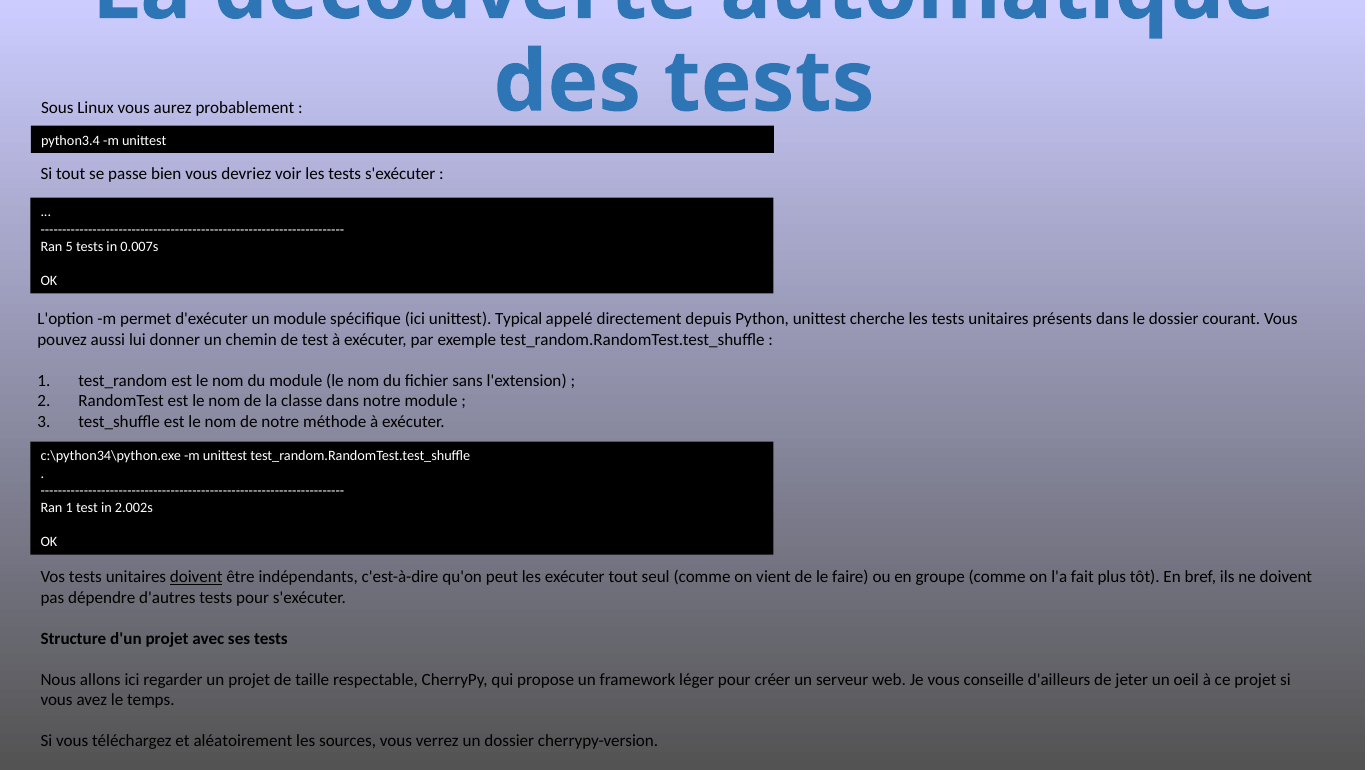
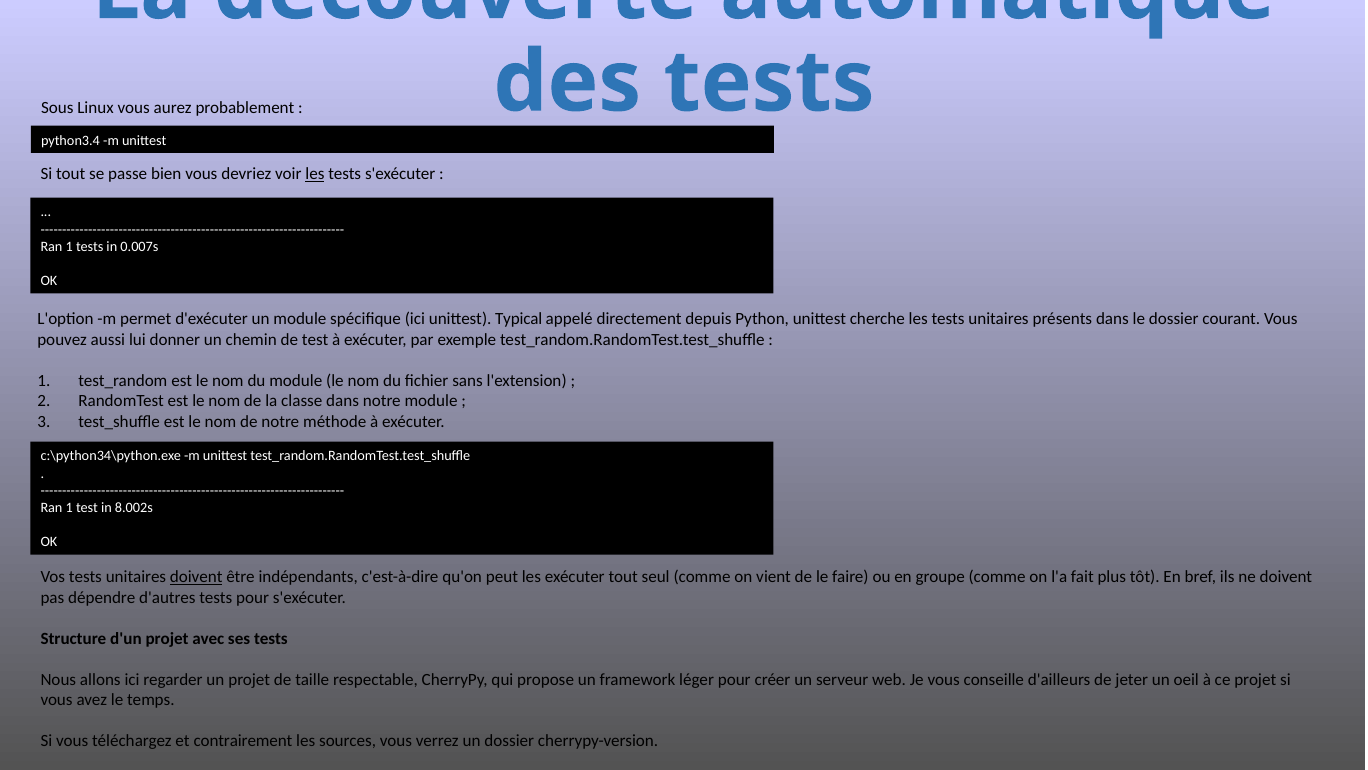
les at (315, 174) underline: none -> present
5 at (69, 246): 5 -> 1
2.002s: 2.002s -> 8.002s
aléatoirement: aléatoirement -> contrairement
